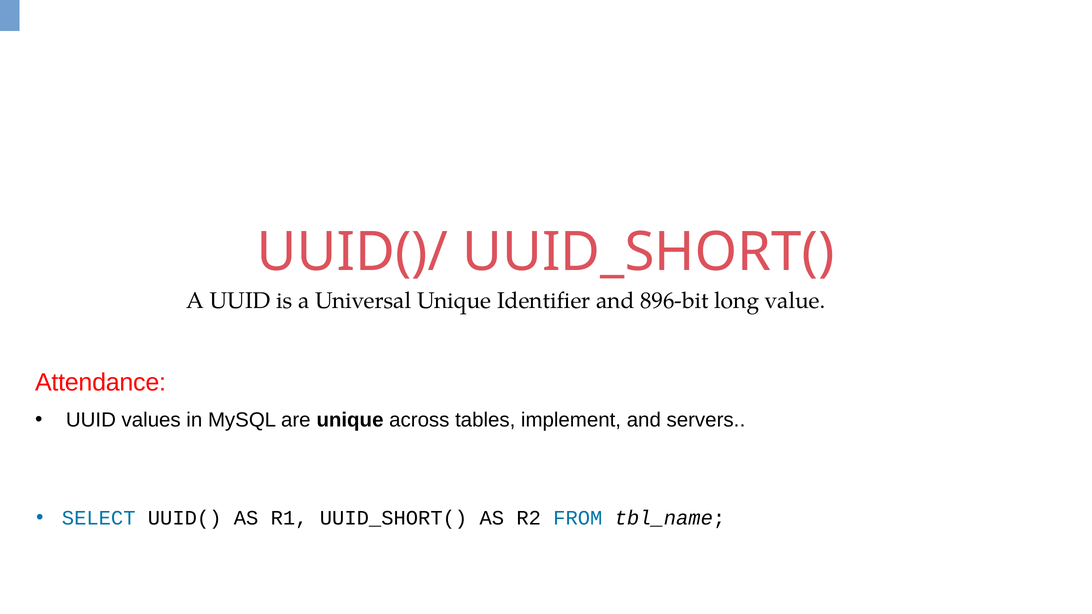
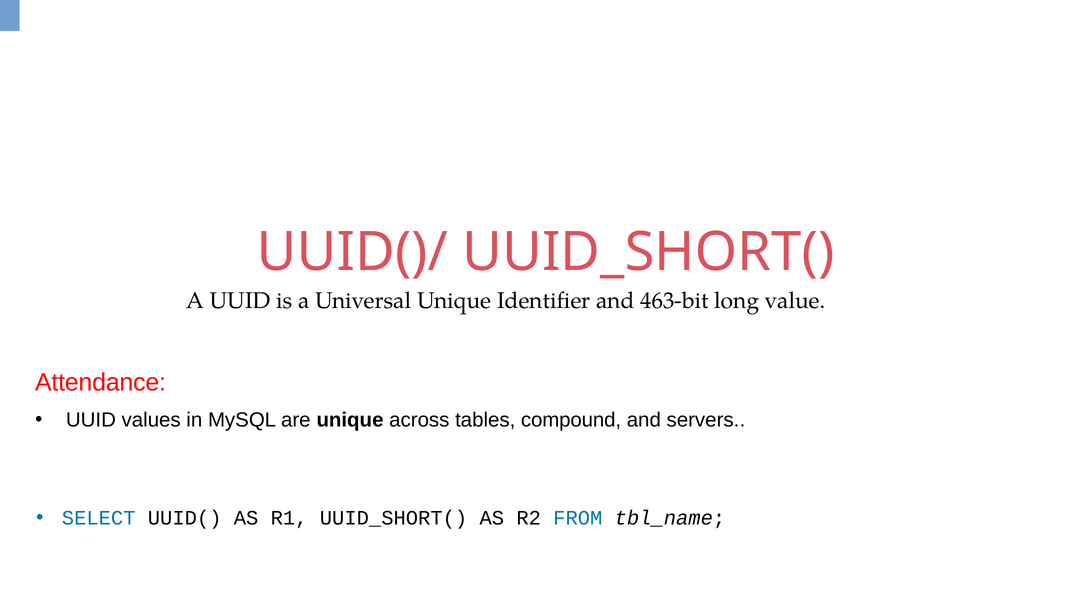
896-bit: 896-bit -> 463-bit
implement: implement -> compound
